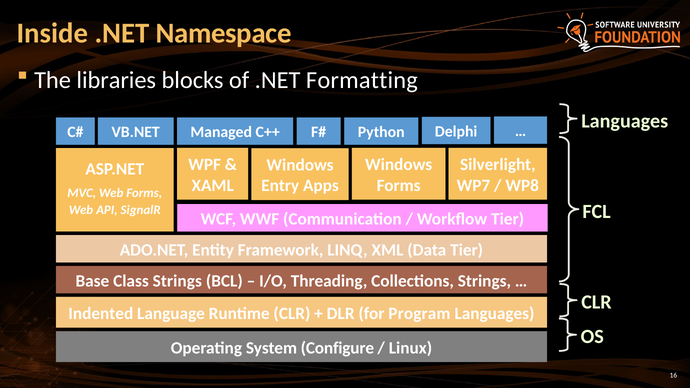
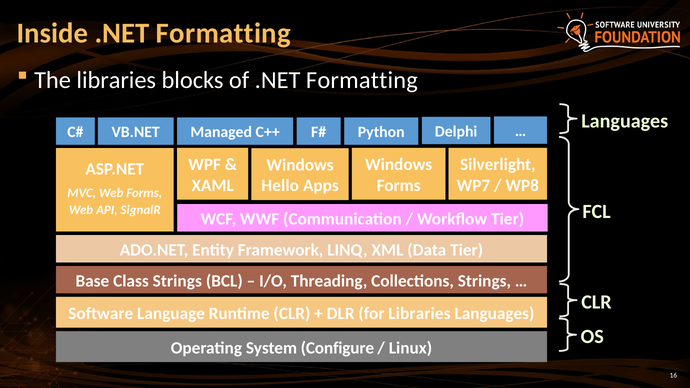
Inside .NET Namespace: Namespace -> Formatting
Entry: Entry -> Hello
Indented: Indented -> Software
for Program: Program -> Libraries
